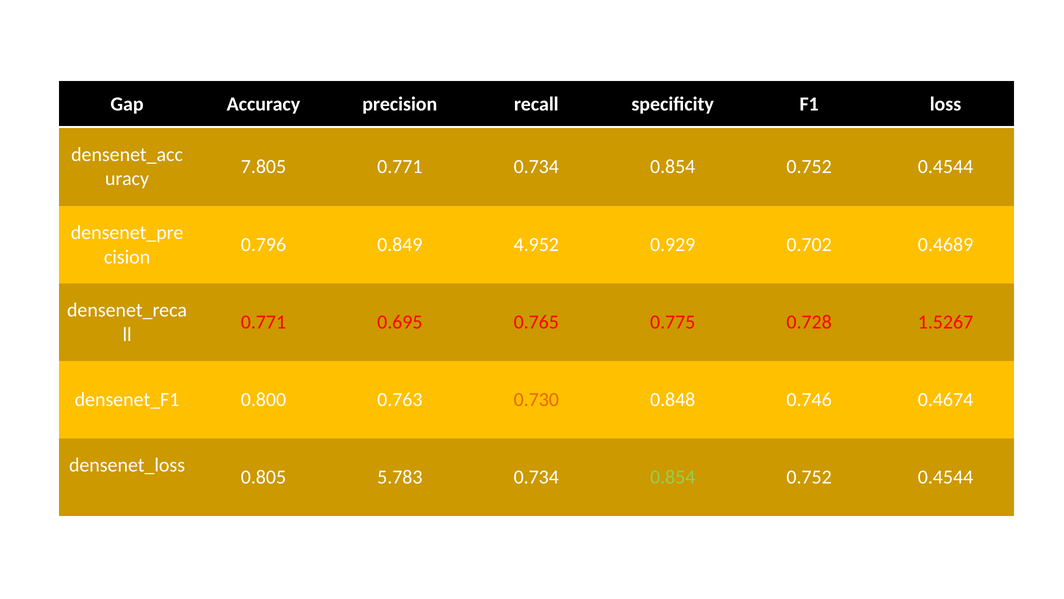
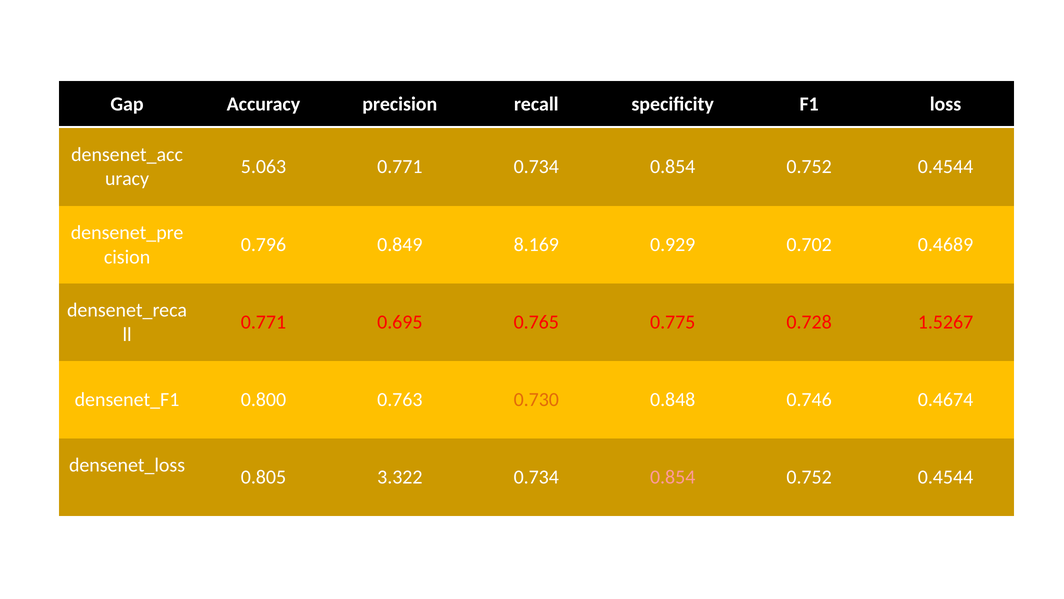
7.805: 7.805 -> 5.063
4.952: 4.952 -> 8.169
5.783: 5.783 -> 3.322
0.854 at (673, 477) colour: light green -> pink
